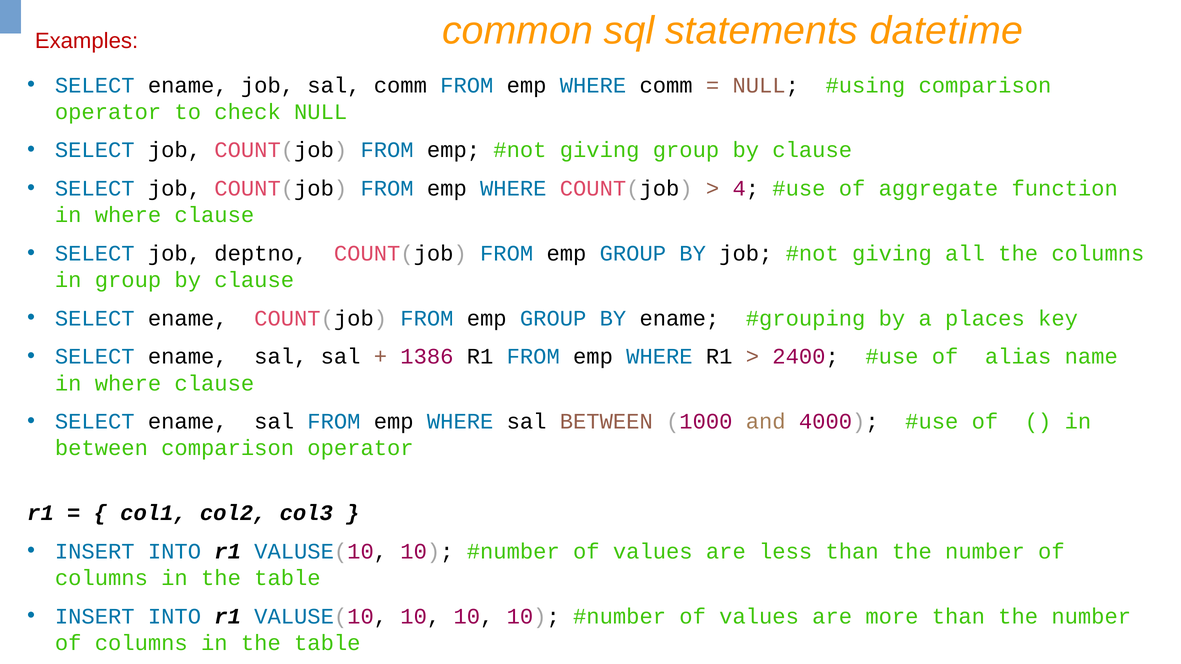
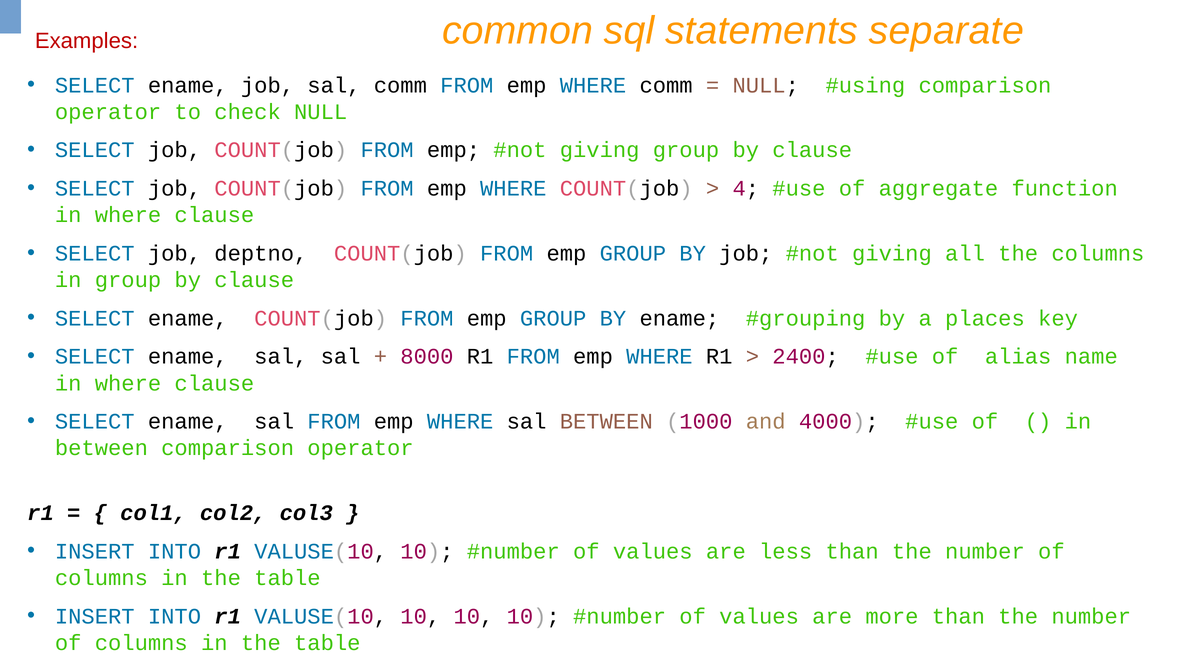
datetime: datetime -> separate
1386: 1386 -> 8000
